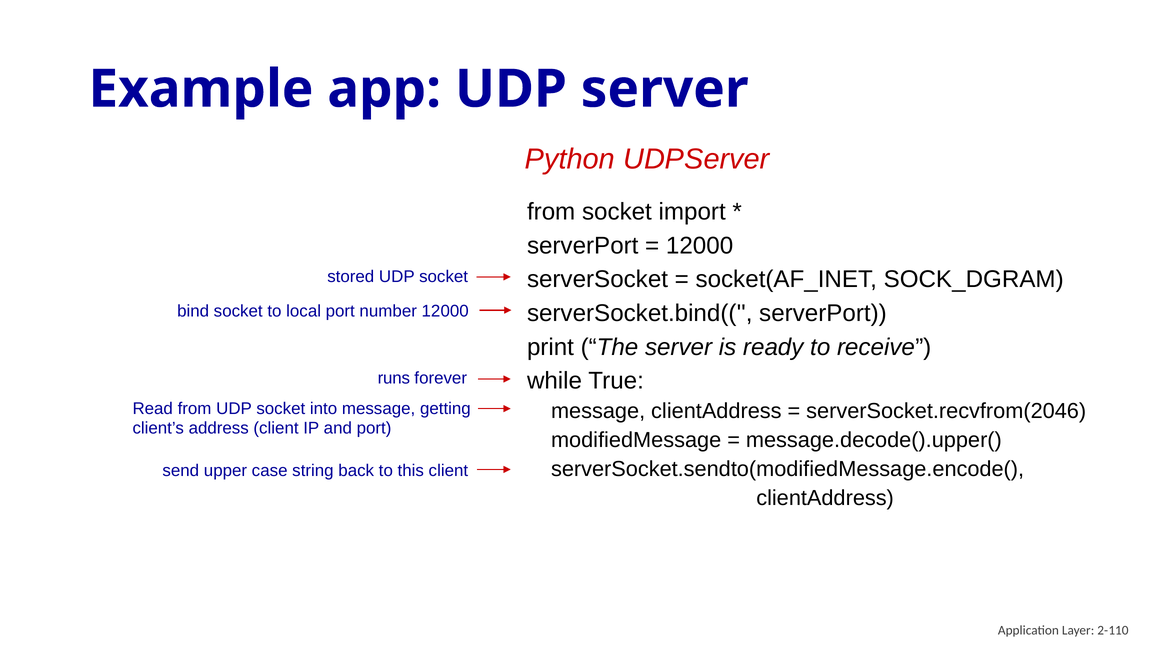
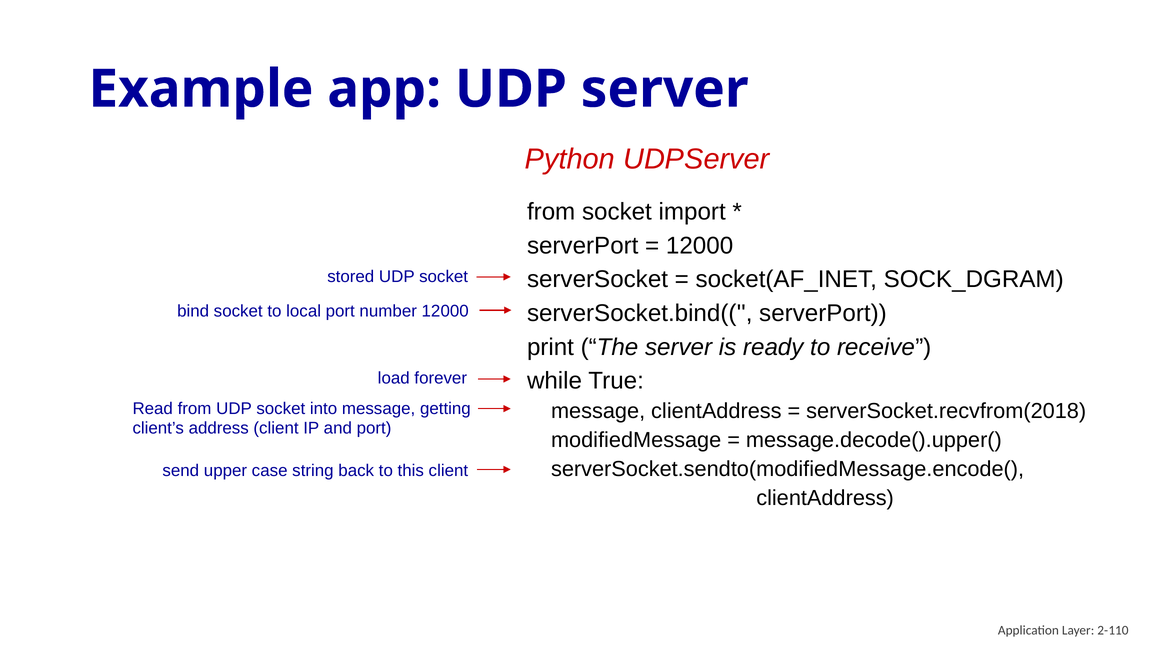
runs: runs -> load
serverSocket.recvfrom(2046: serverSocket.recvfrom(2046 -> serverSocket.recvfrom(2018
